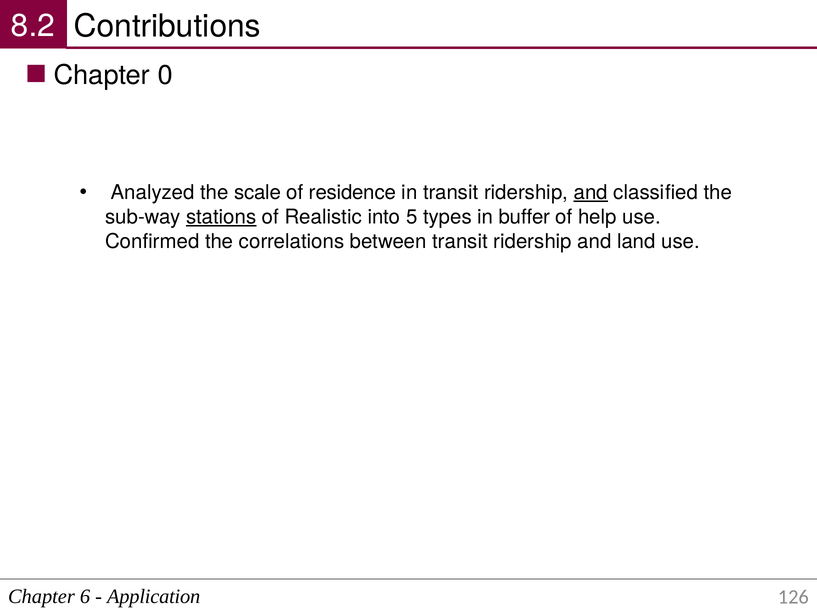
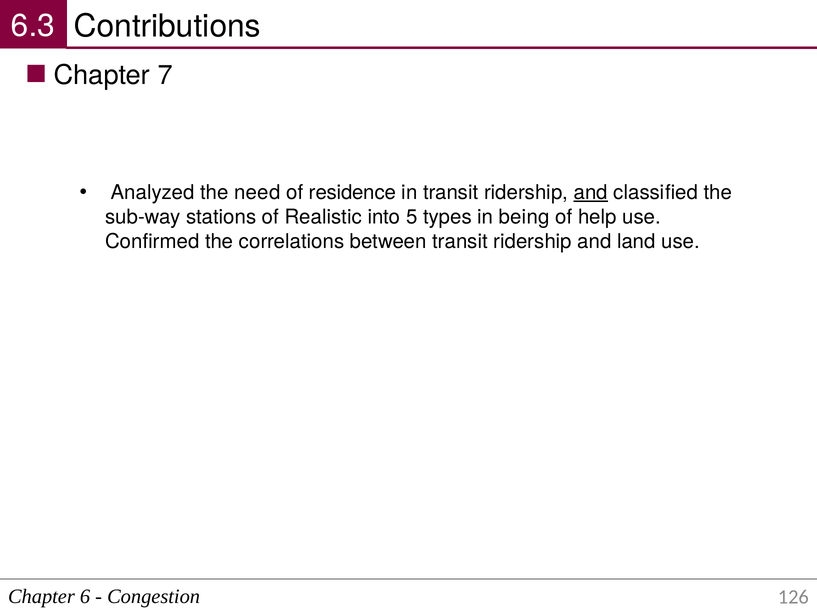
8.2: 8.2 -> 6.3
0: 0 -> 7
scale: scale -> need
stations underline: present -> none
buffer: buffer -> being
Application: Application -> Congestion
